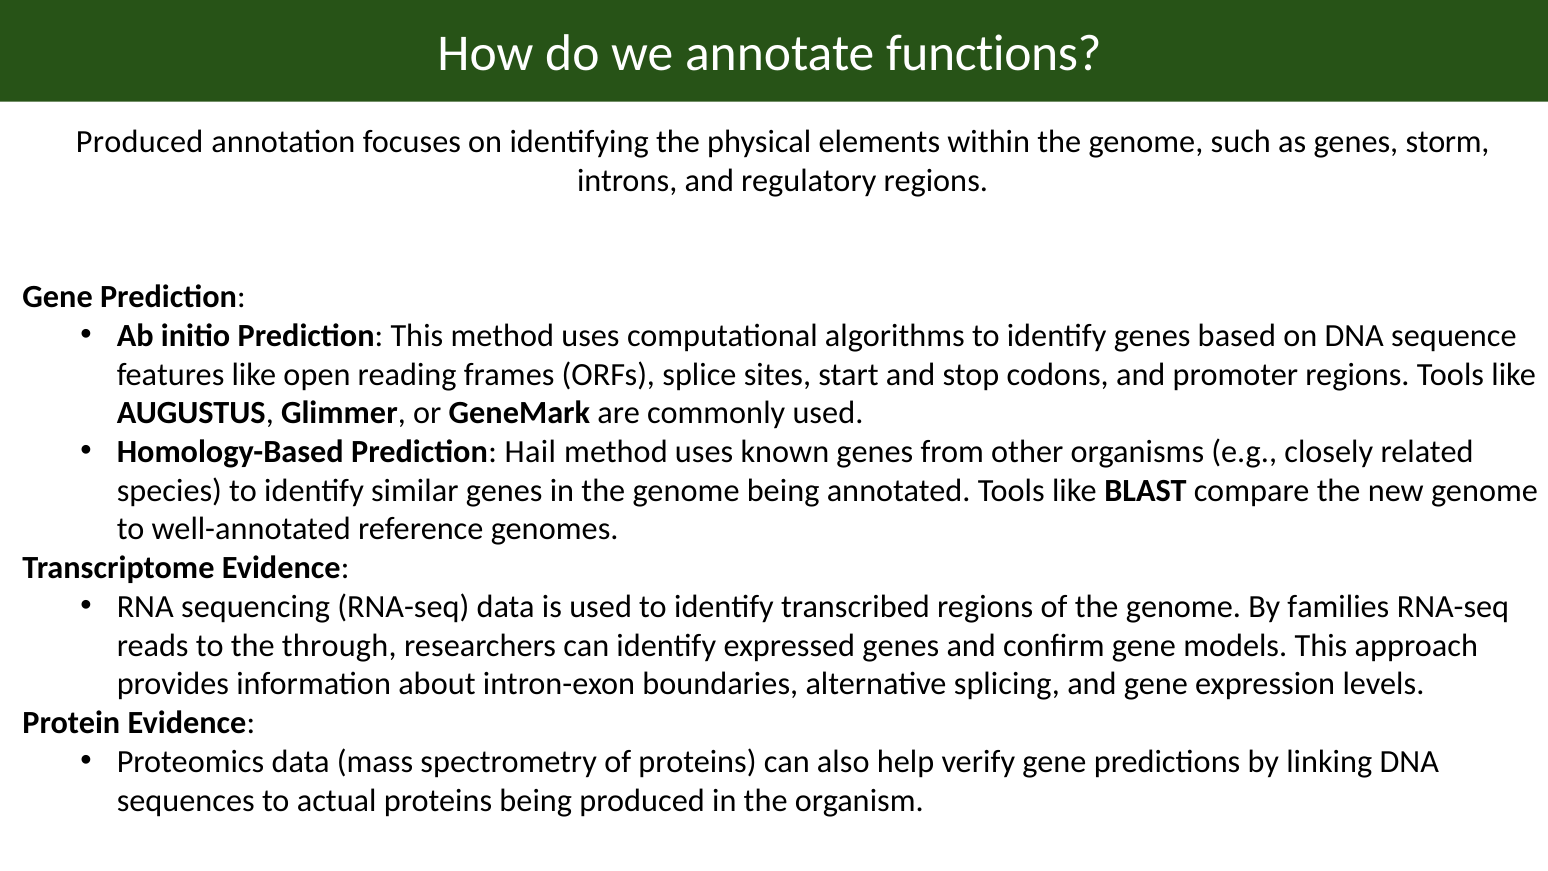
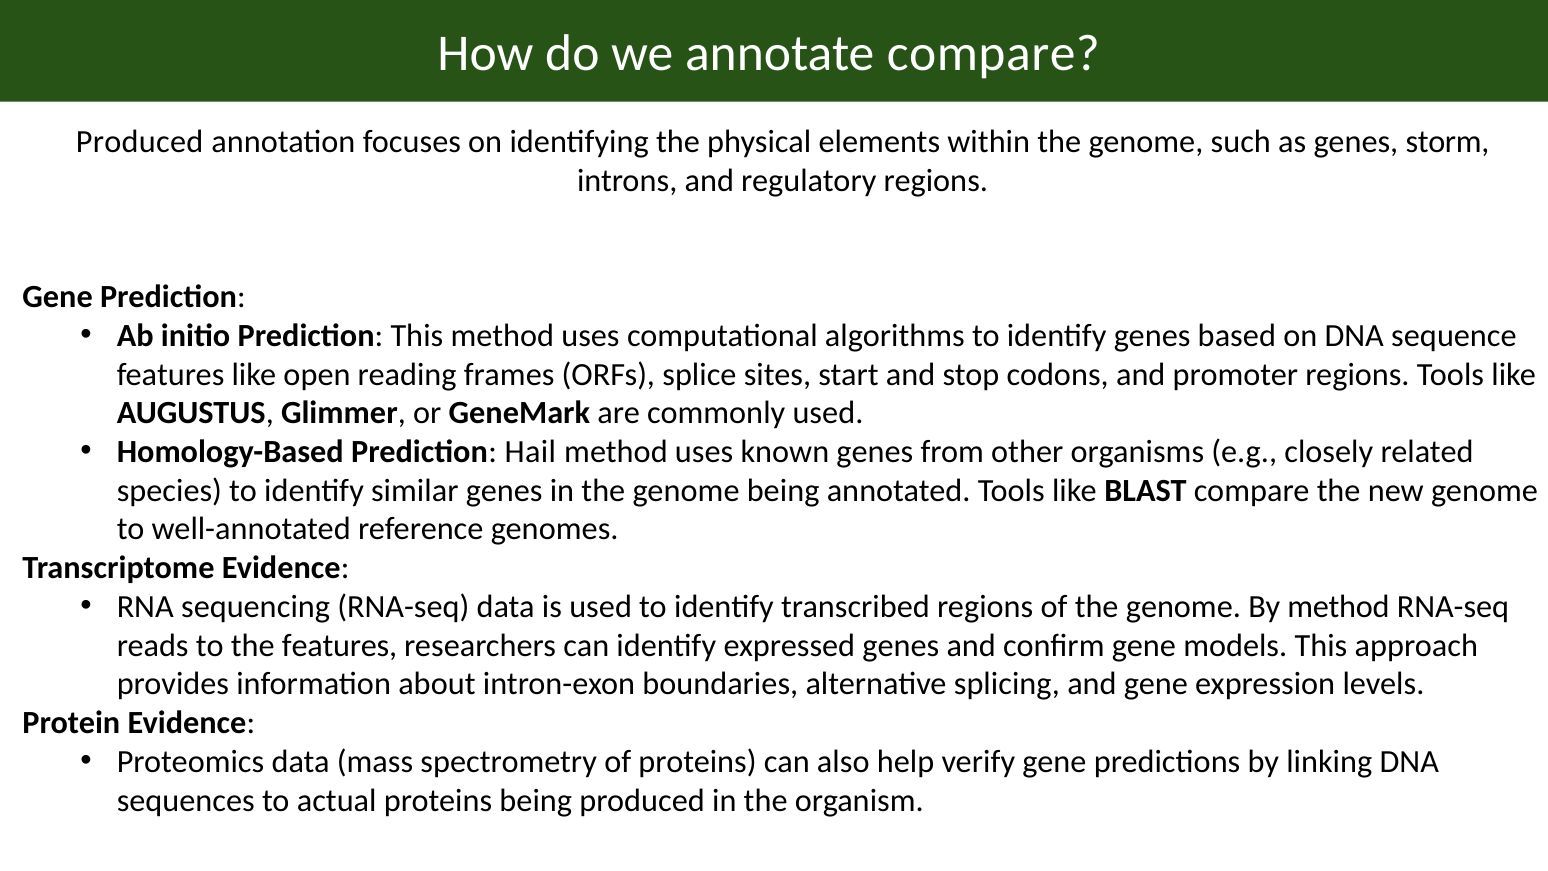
annotate functions: functions -> compare
By families: families -> method
the through: through -> features
